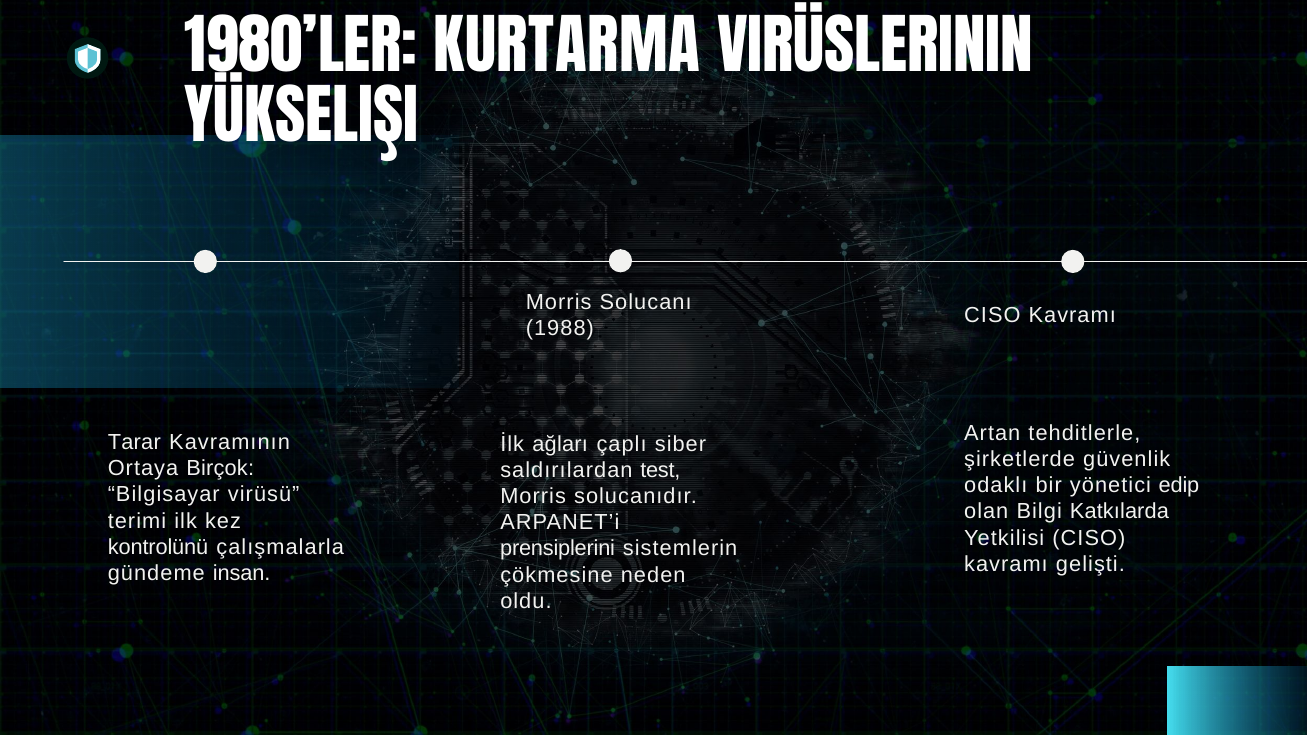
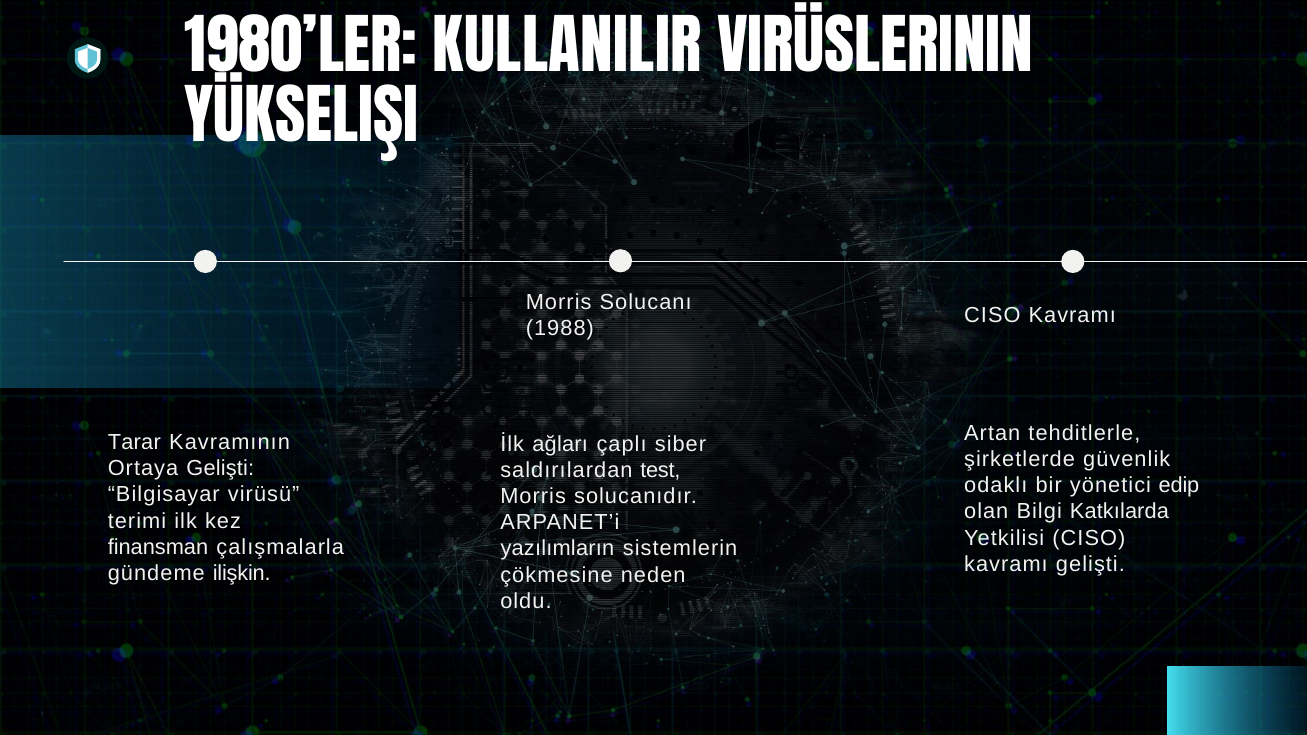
KURTARMA: KURTARMA -> KULLANILIR
Ortaya Birçok: Birçok -> Gelişti
kontrolünü: kontrolünü -> finansman
prensiplerini: prensiplerini -> yazılımların
insan: insan -> ilişkin
